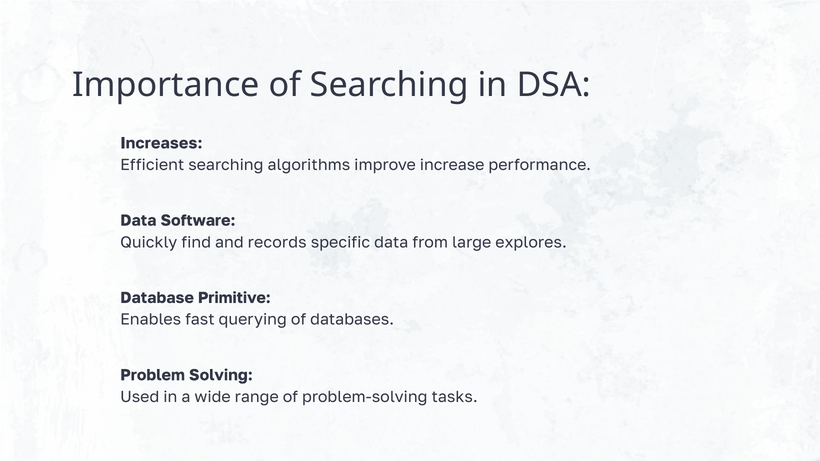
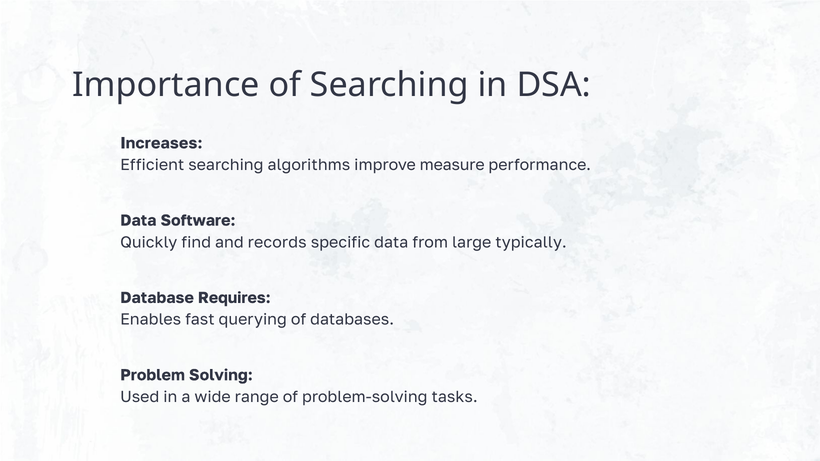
increase: increase -> measure
explores: explores -> typically
Primitive: Primitive -> Requires
